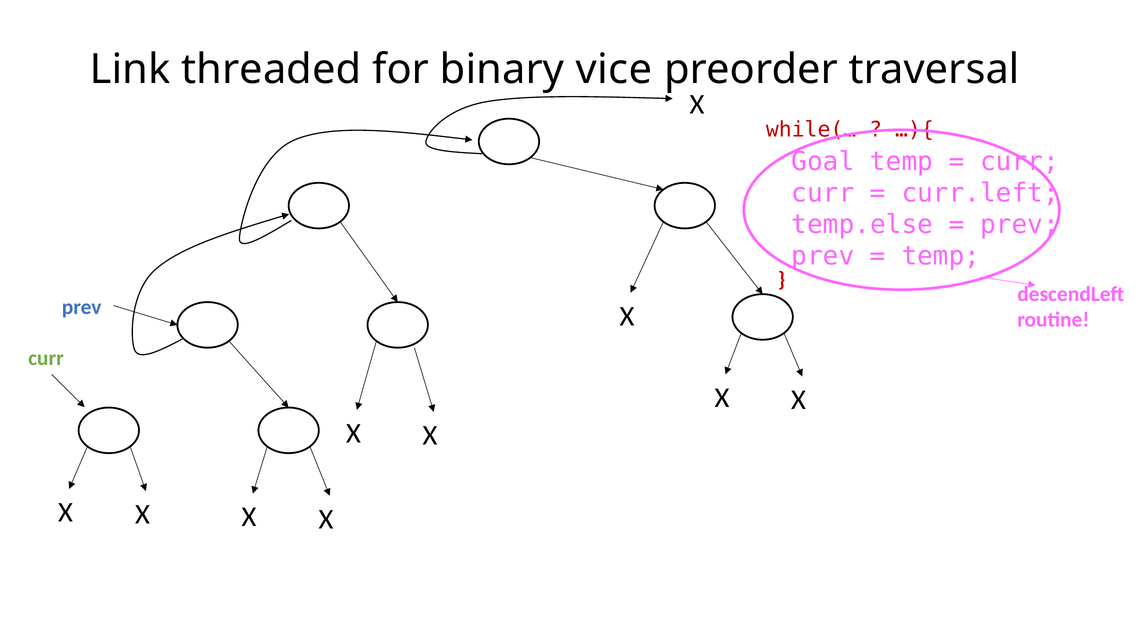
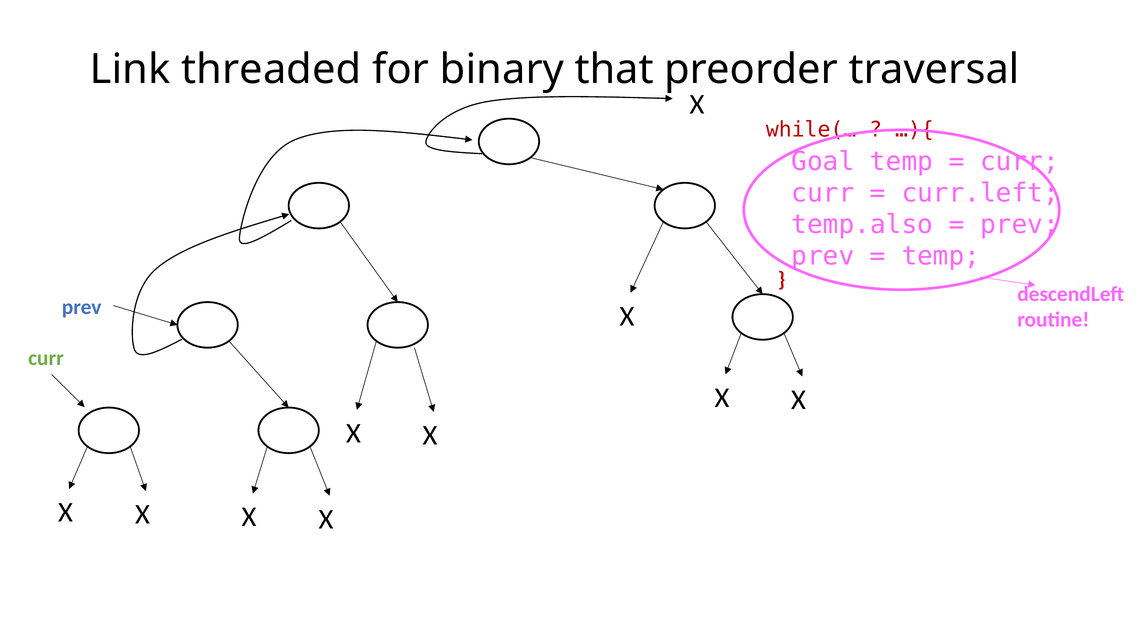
vice: vice -> that
temp.else: temp.else -> temp.also
